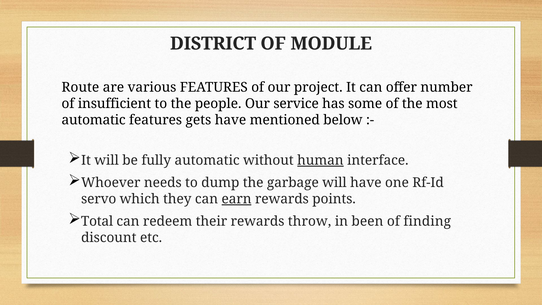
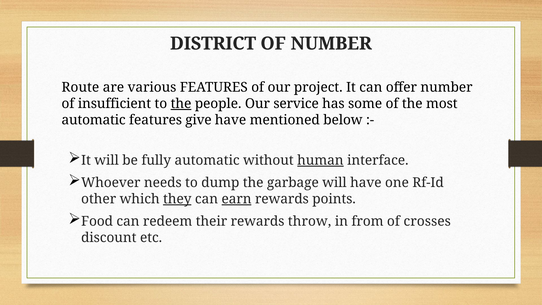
OF MODULE: MODULE -> NUMBER
the at (181, 104) underline: none -> present
gets: gets -> give
servo: servo -> other
they underline: none -> present
Total: Total -> Food
been: been -> from
finding: finding -> crosses
